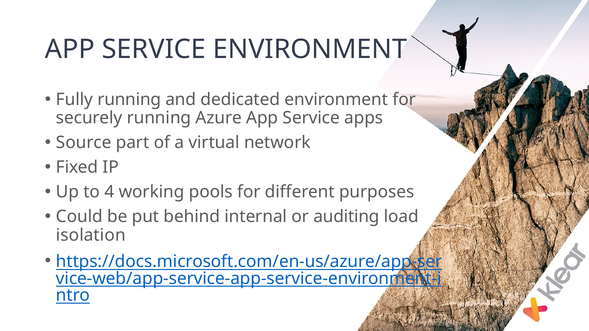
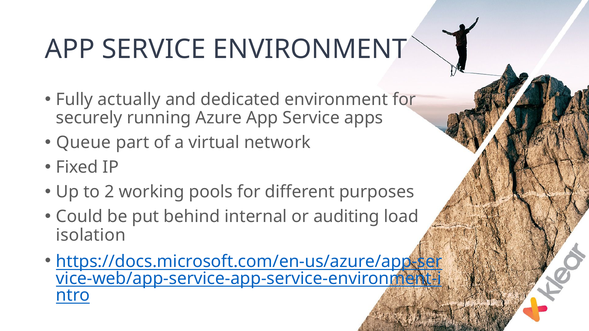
Fully running: running -> actually
Source: Source -> Queue
4: 4 -> 2
